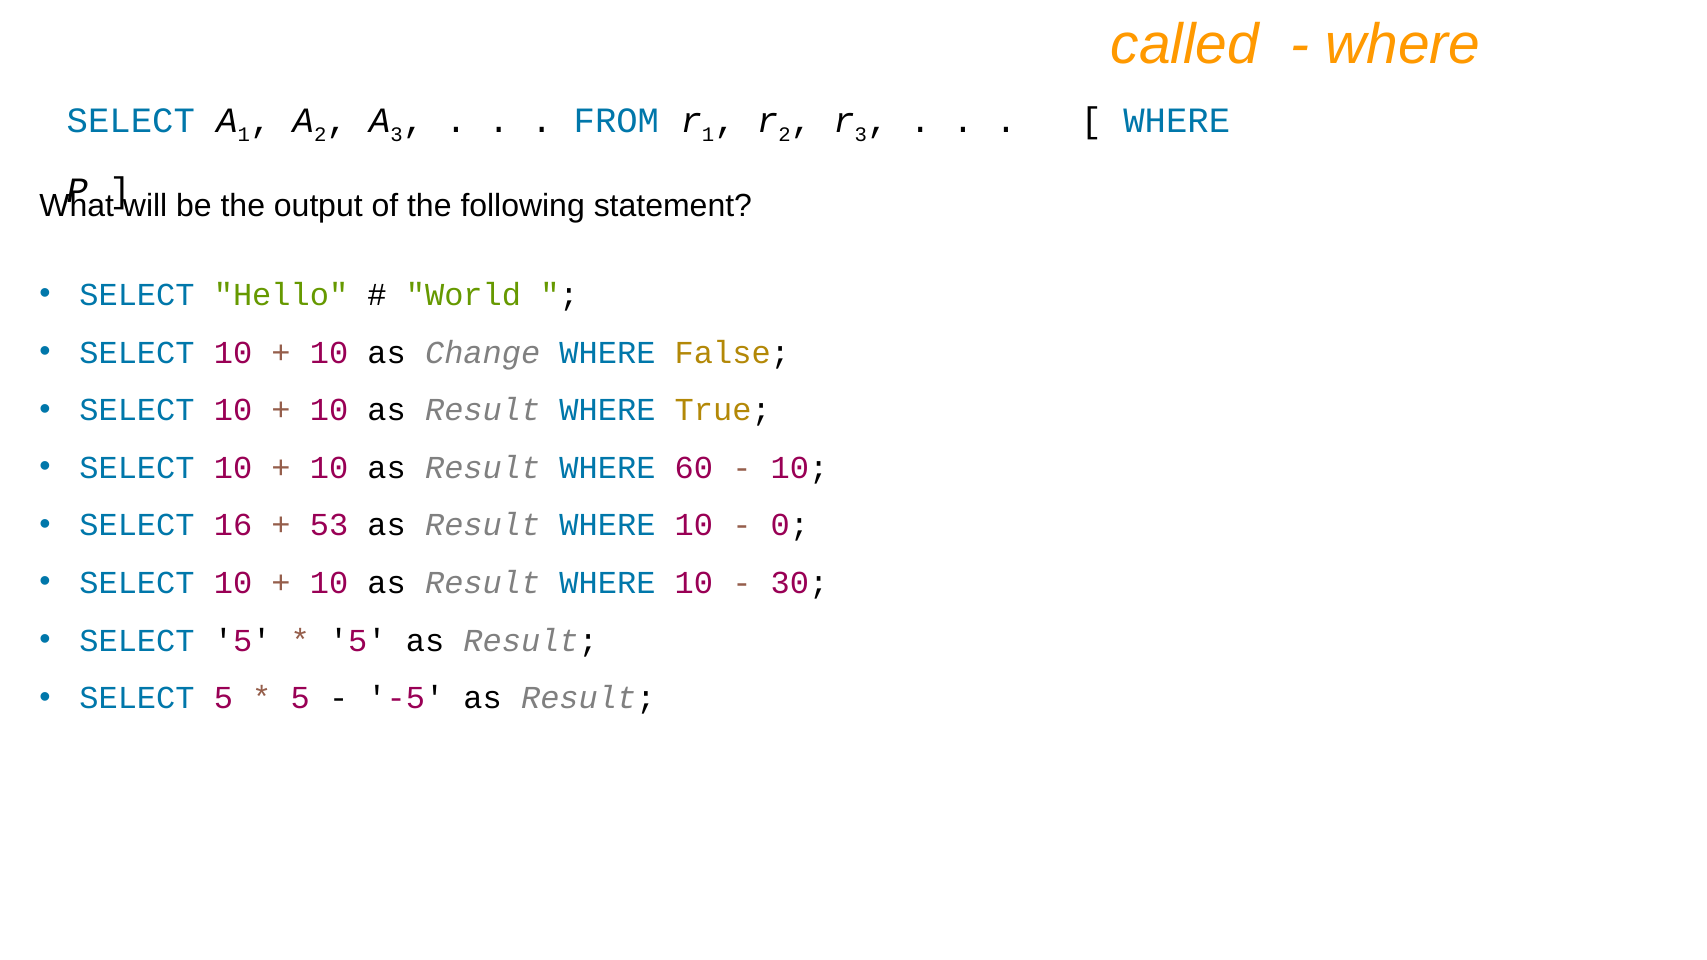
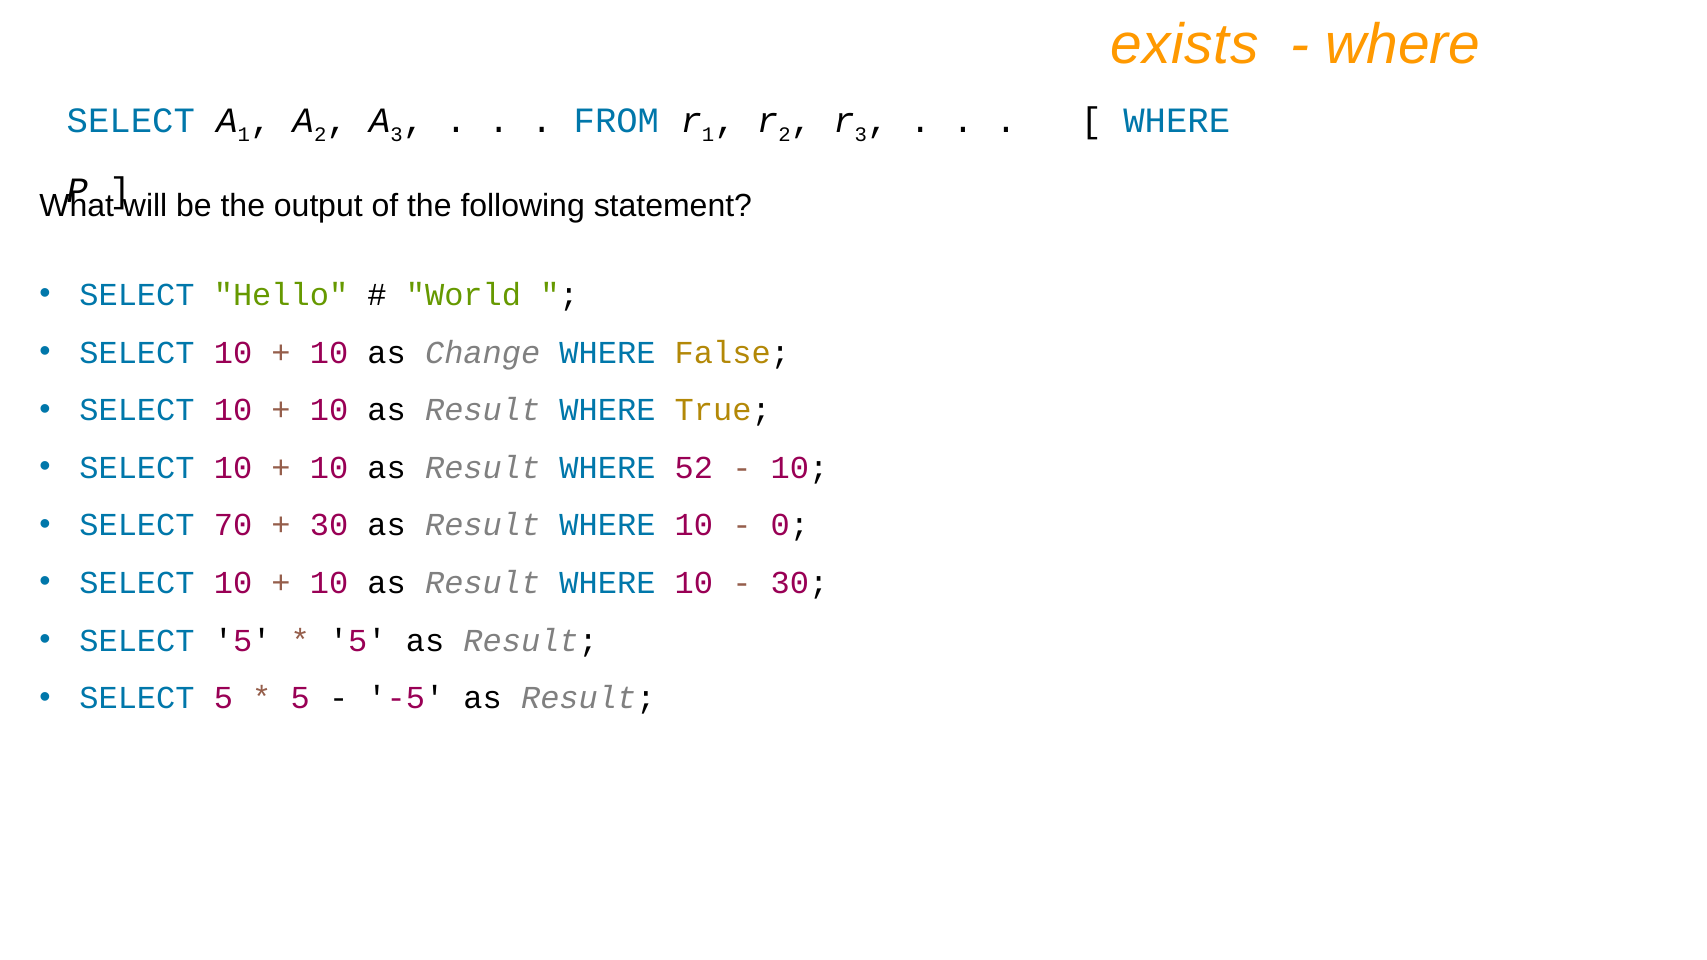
called: called -> exists
60: 60 -> 52
16: 16 -> 70
53 at (329, 526): 53 -> 30
